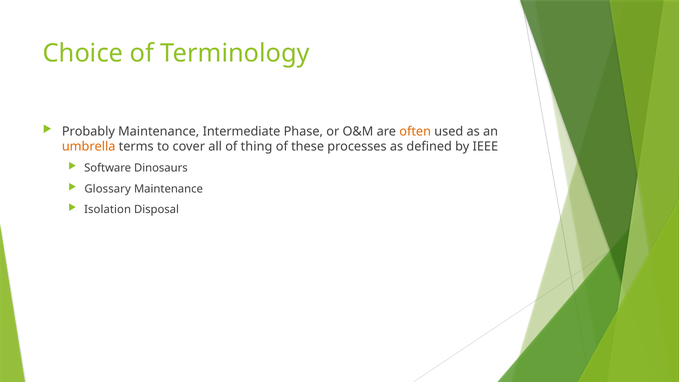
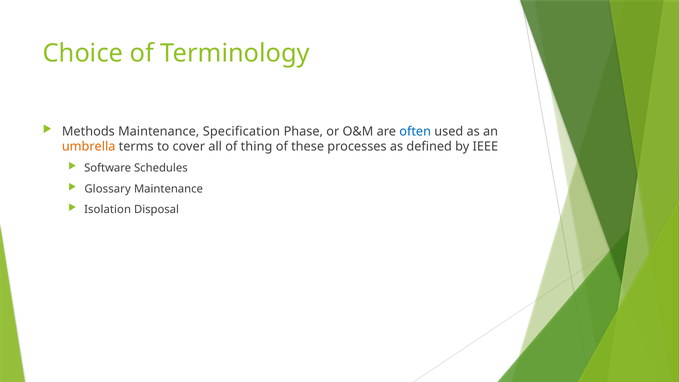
Probably: Probably -> Methods
Intermediate: Intermediate -> Specification
often colour: orange -> blue
Dinosaurs: Dinosaurs -> Schedules
